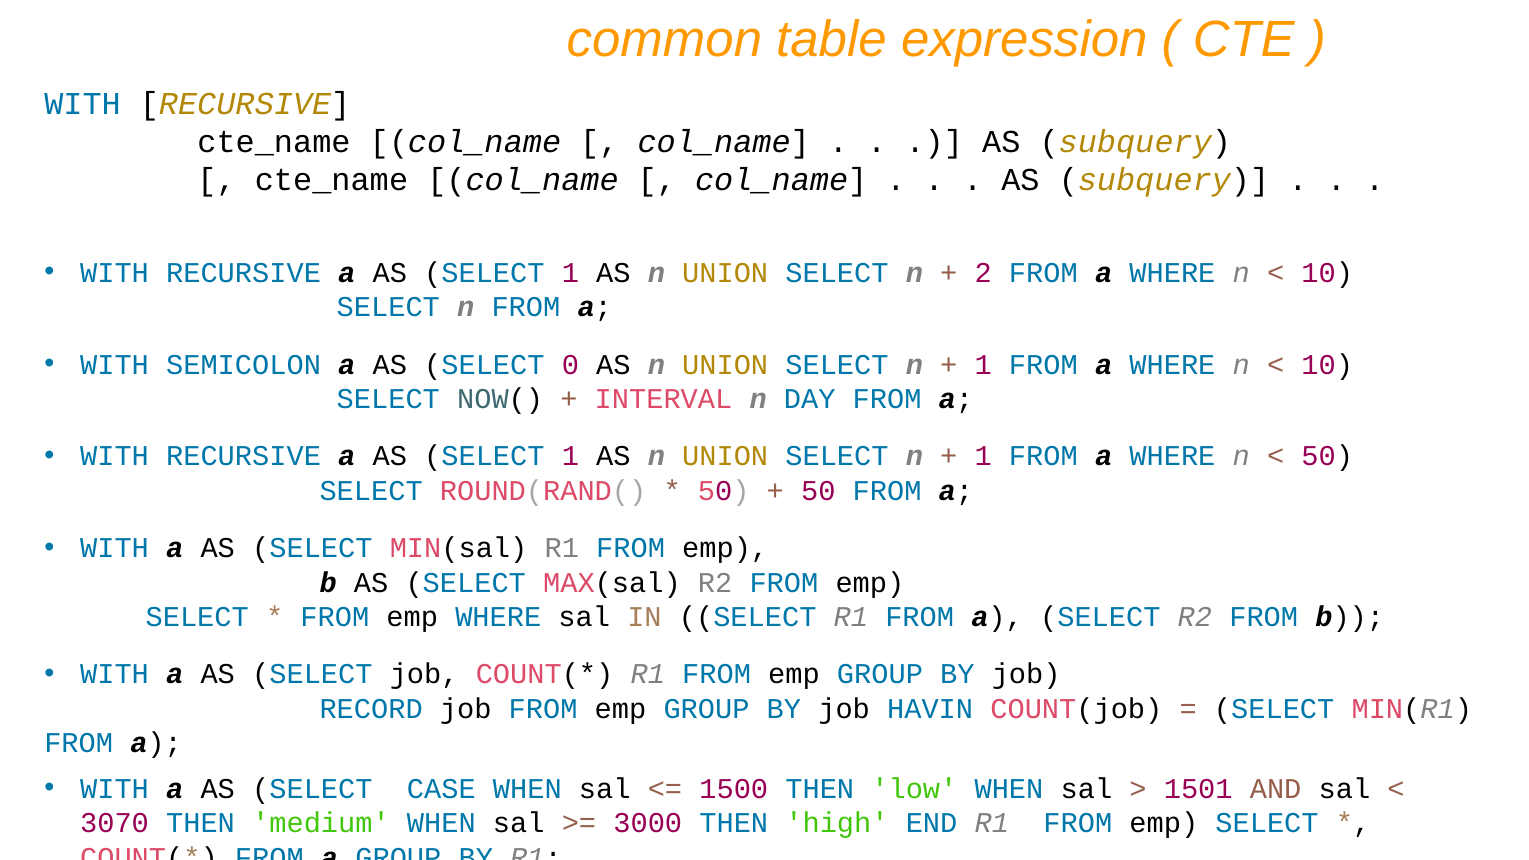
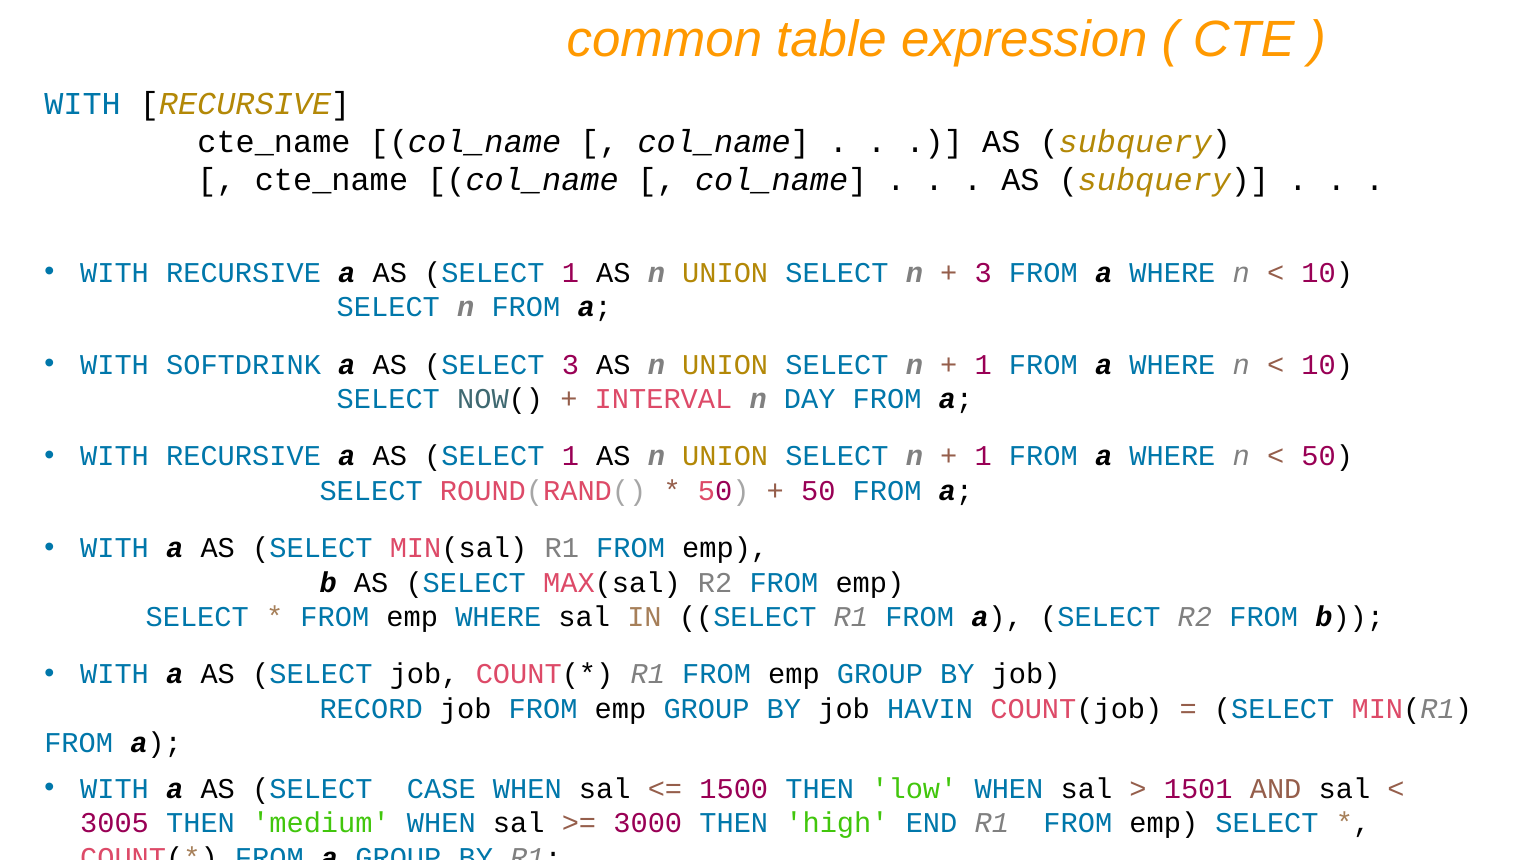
2 at (983, 273): 2 -> 3
SEMICOLON: SEMICOLON -> SOFTDRINK
SELECT 0: 0 -> 3
3070: 3070 -> 3005
